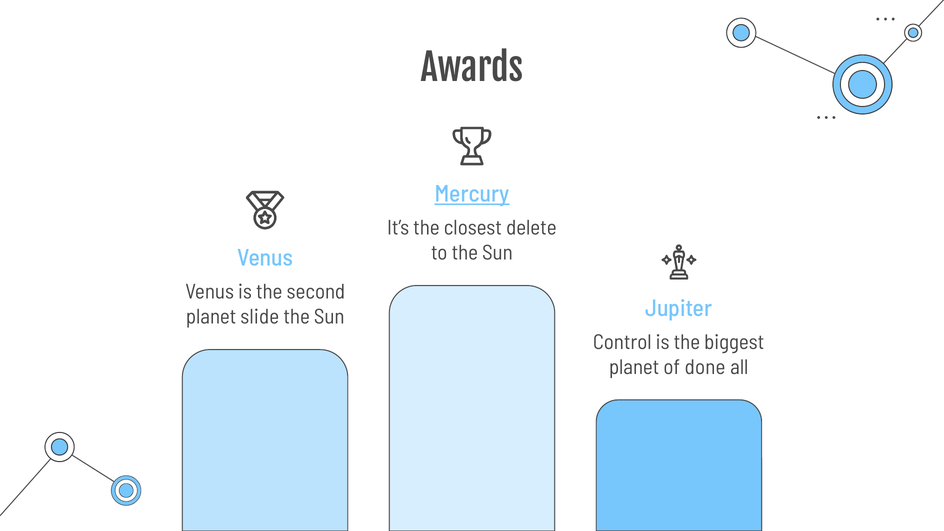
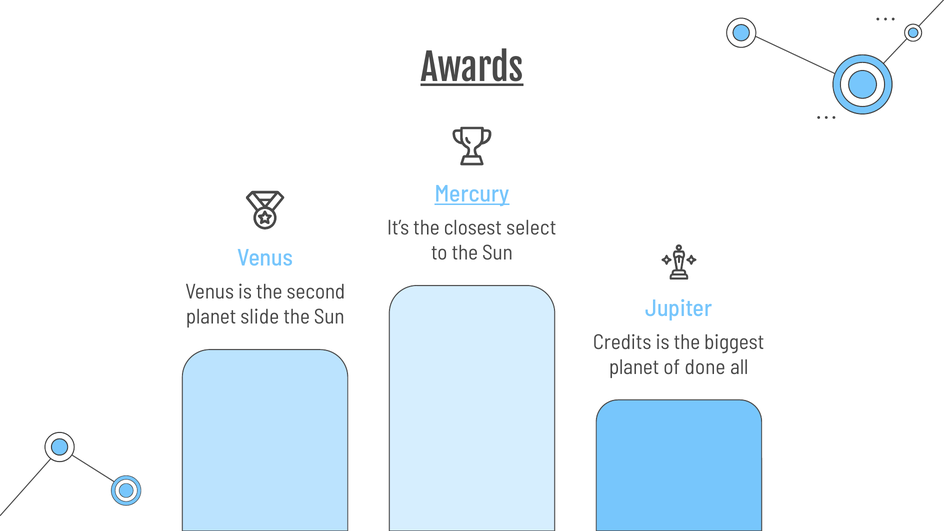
Awards underline: none -> present
delete: delete -> select
Control: Control -> Credits
